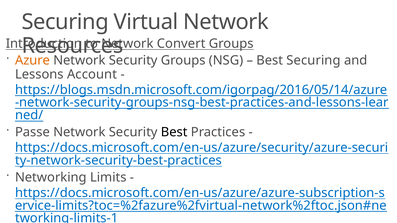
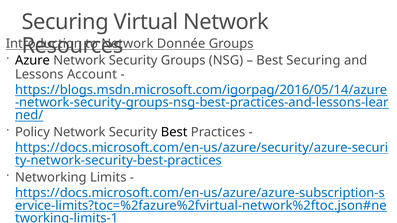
Convert: Convert -> Donnée
Azure colour: orange -> black
Passe: Passe -> Policy
